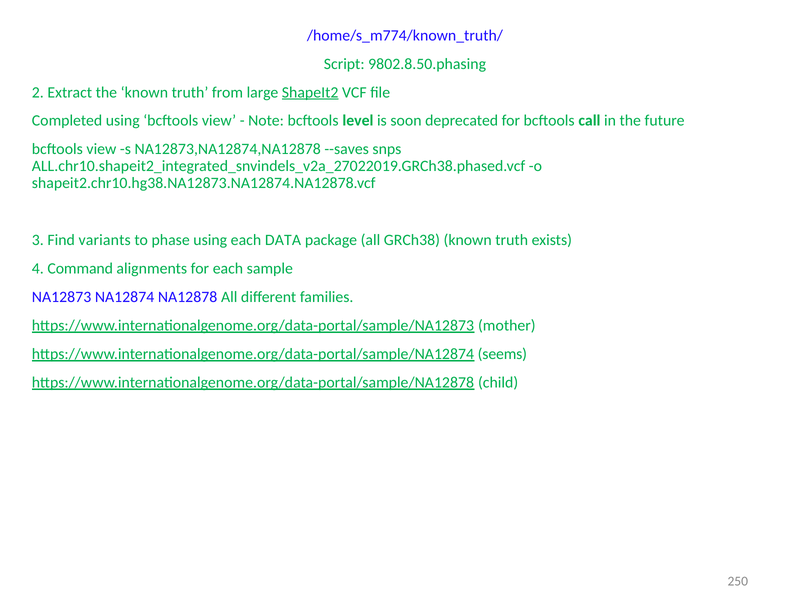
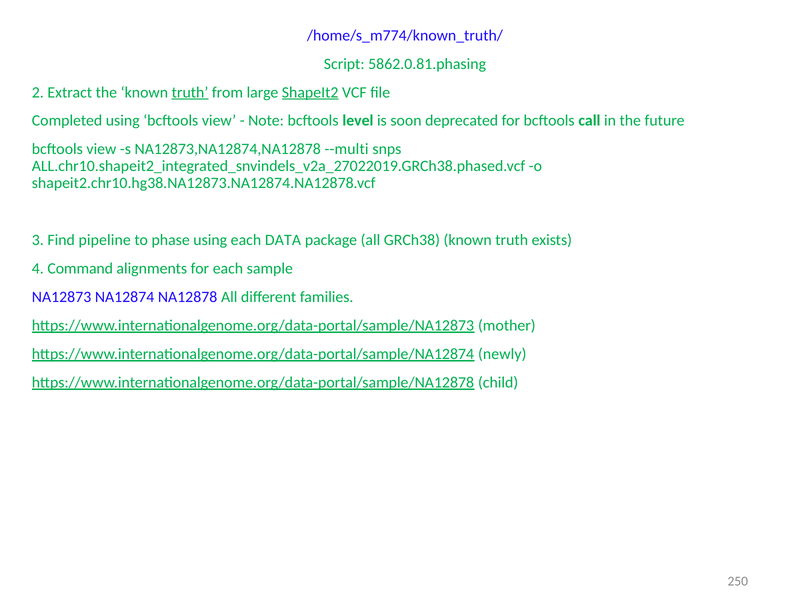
9802.8.50.phasing: 9802.8.50.phasing -> 5862.0.81.phasing
truth at (190, 92) underline: none -> present
--saves: --saves -> --multi
variants: variants -> pipeline
seems: seems -> newly
